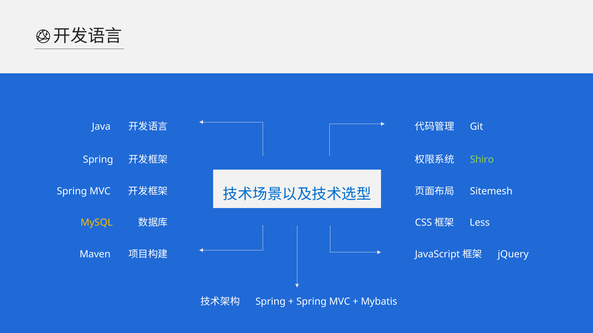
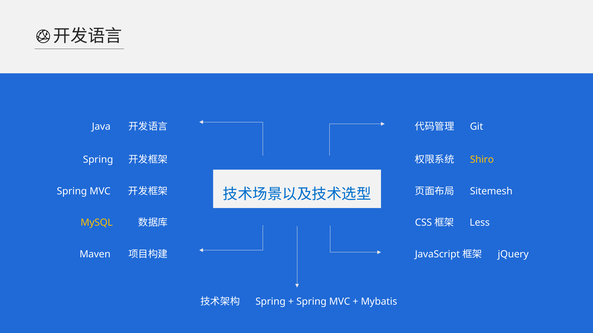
Shiro colour: light green -> yellow
